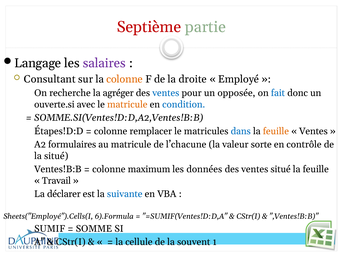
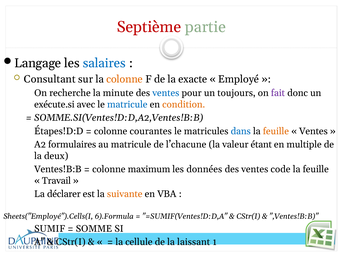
salaires colour: purple -> blue
droite: droite -> exacte
agréger: agréger -> minute
opposée: opposée -> toujours
fait colour: blue -> purple
ouverte.si: ouverte.si -> exécute.si
matricule at (127, 105) colour: orange -> blue
condition colour: blue -> orange
remplacer: remplacer -> courantes
sorte: sorte -> étant
contrôle: contrôle -> multiple
la situé: situé -> deux
ventes situé: situé -> code
suivante colour: blue -> orange
souvent: souvent -> laissant
